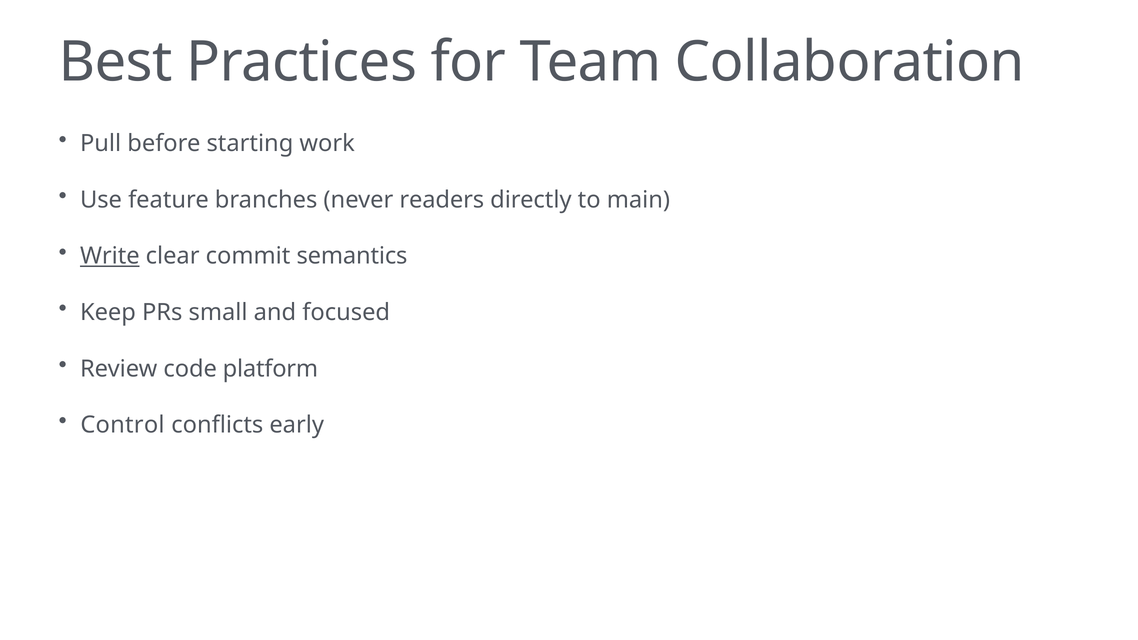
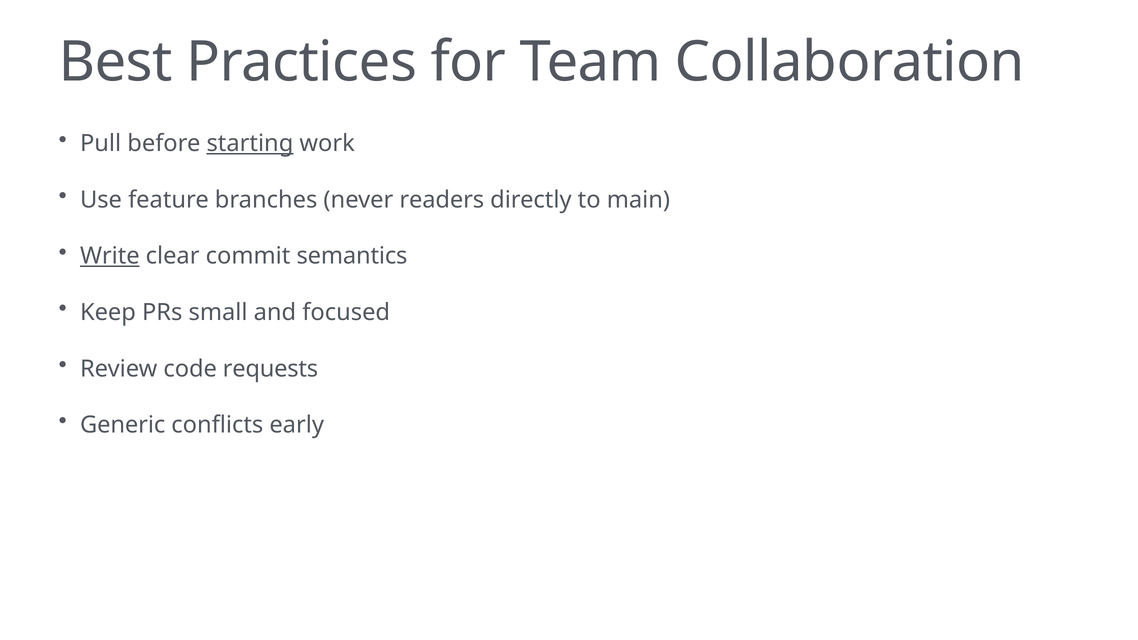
starting underline: none -> present
platform: platform -> requests
Control: Control -> Generic
